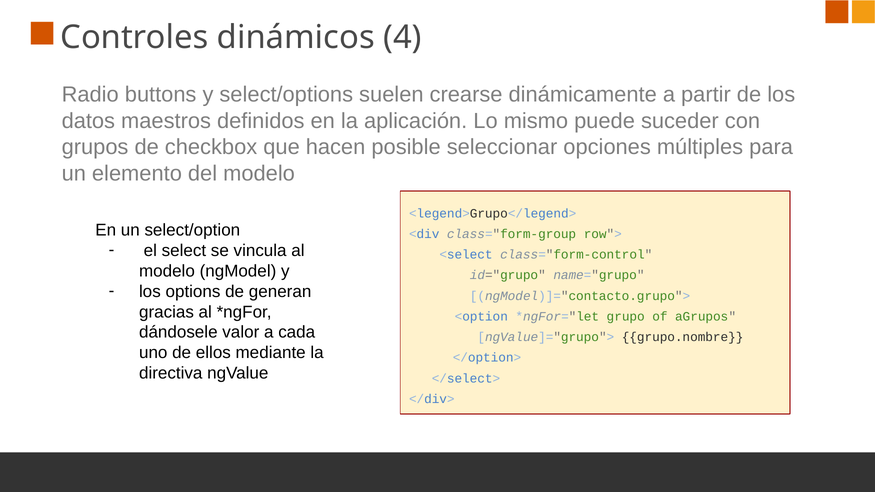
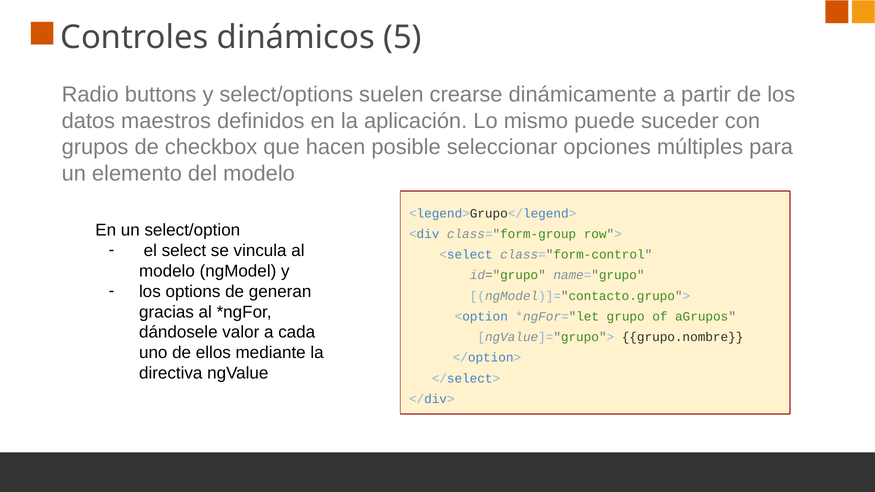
4: 4 -> 5
